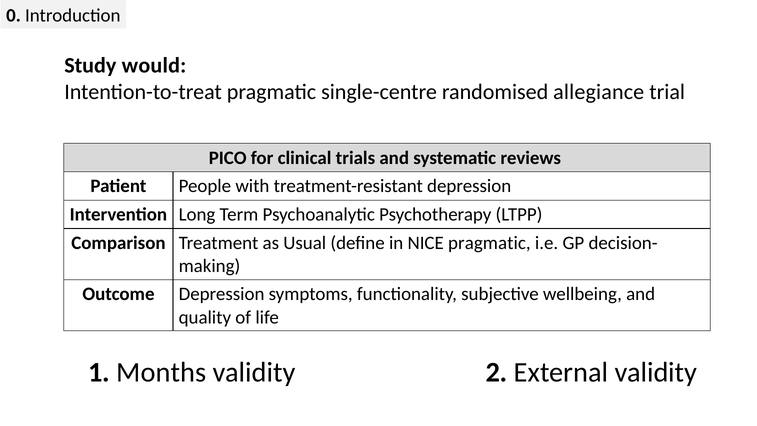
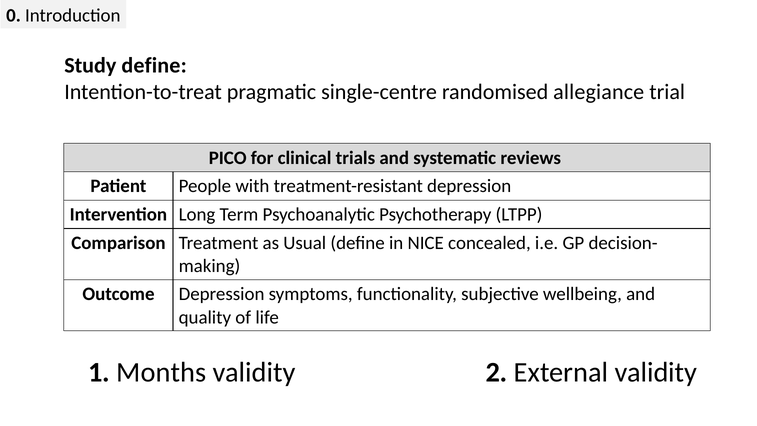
Study would: would -> define
NICE pragmatic: pragmatic -> concealed
